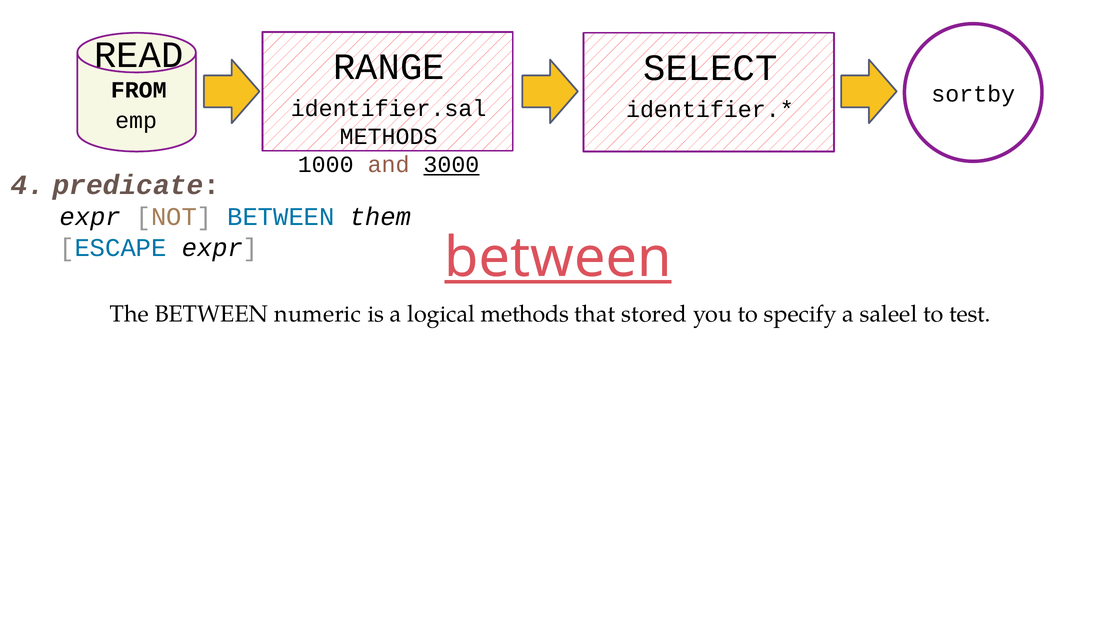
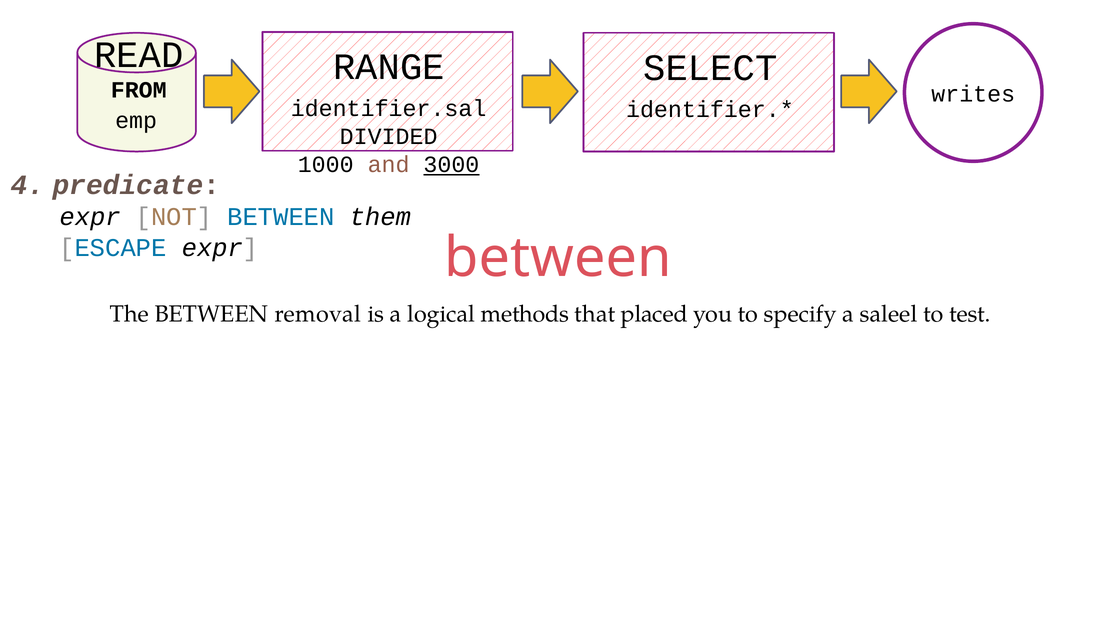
sortby: sortby -> writes
METHODS at (389, 137): METHODS -> DIVIDED
between at (558, 258) underline: present -> none
numeric: numeric -> removal
stored: stored -> placed
